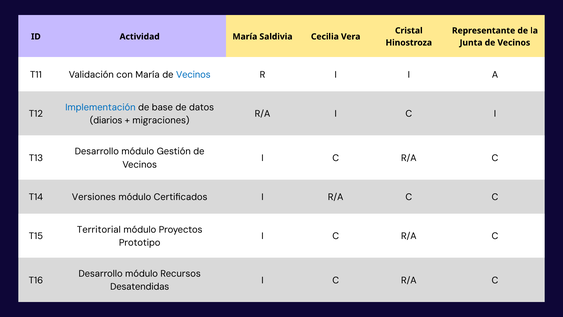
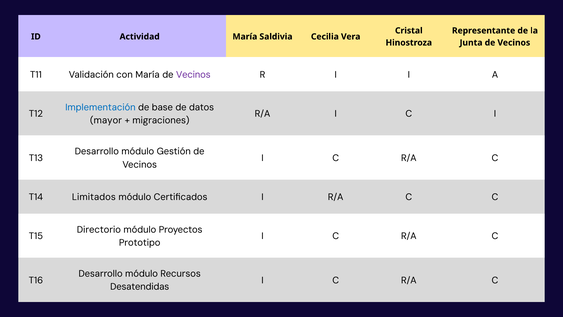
Vecinos at (193, 75) colour: blue -> purple
diarios: diarios -> mayor
Versiones: Versiones -> Limitados
Territorial: Territorial -> Directorio
